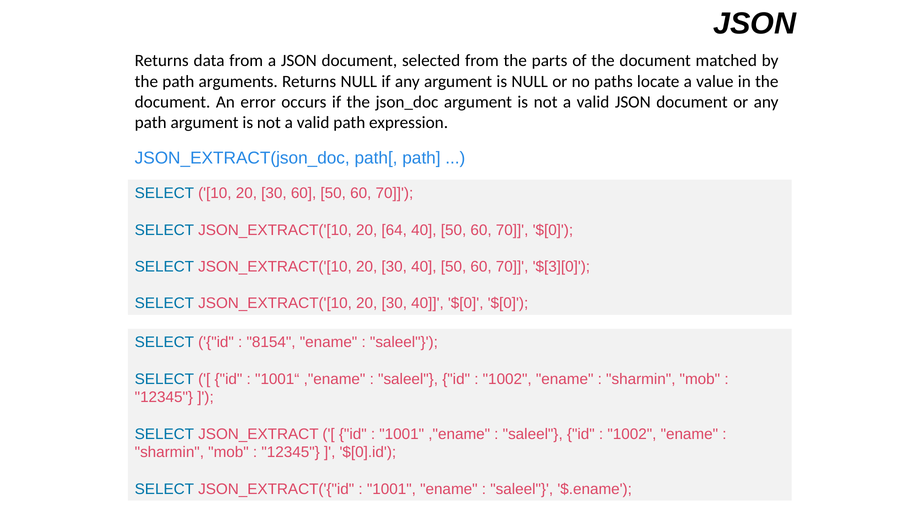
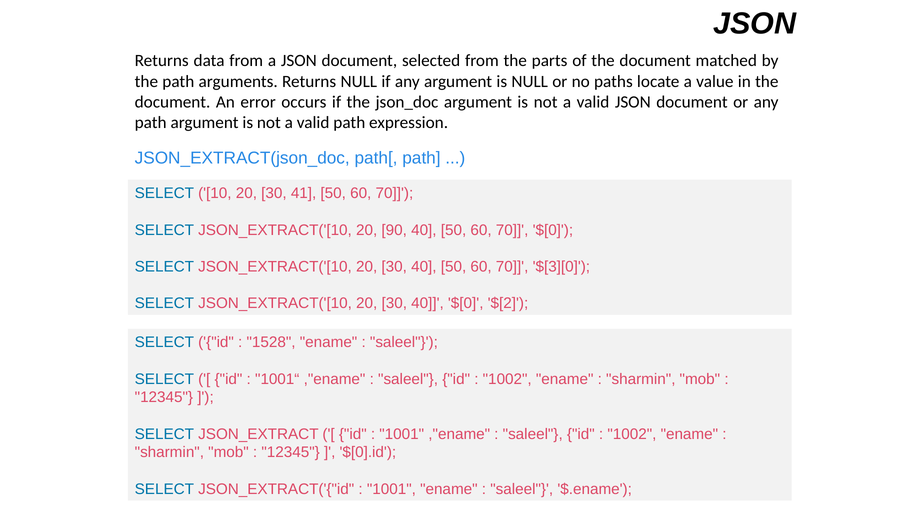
30 60: 60 -> 41
64: 64 -> 90
$[0 $[0: $[0 -> $[2
8154: 8154 -> 1528
